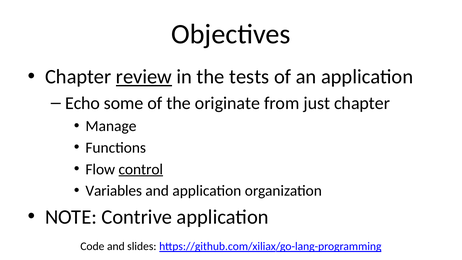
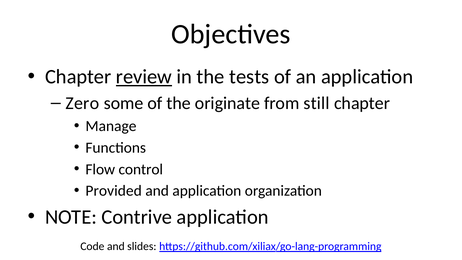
Echo: Echo -> Zero
just: just -> still
control underline: present -> none
Variables: Variables -> Provided
